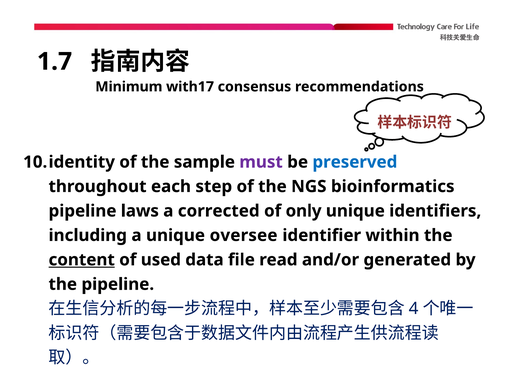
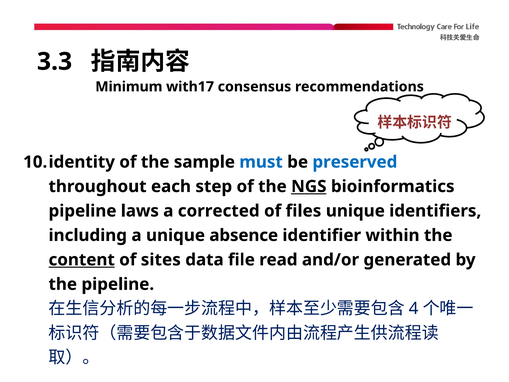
1.7: 1.7 -> 3.3
must colour: purple -> blue
NGS underline: none -> present
only: only -> files
oversee: oversee -> absence
used: used -> sites
